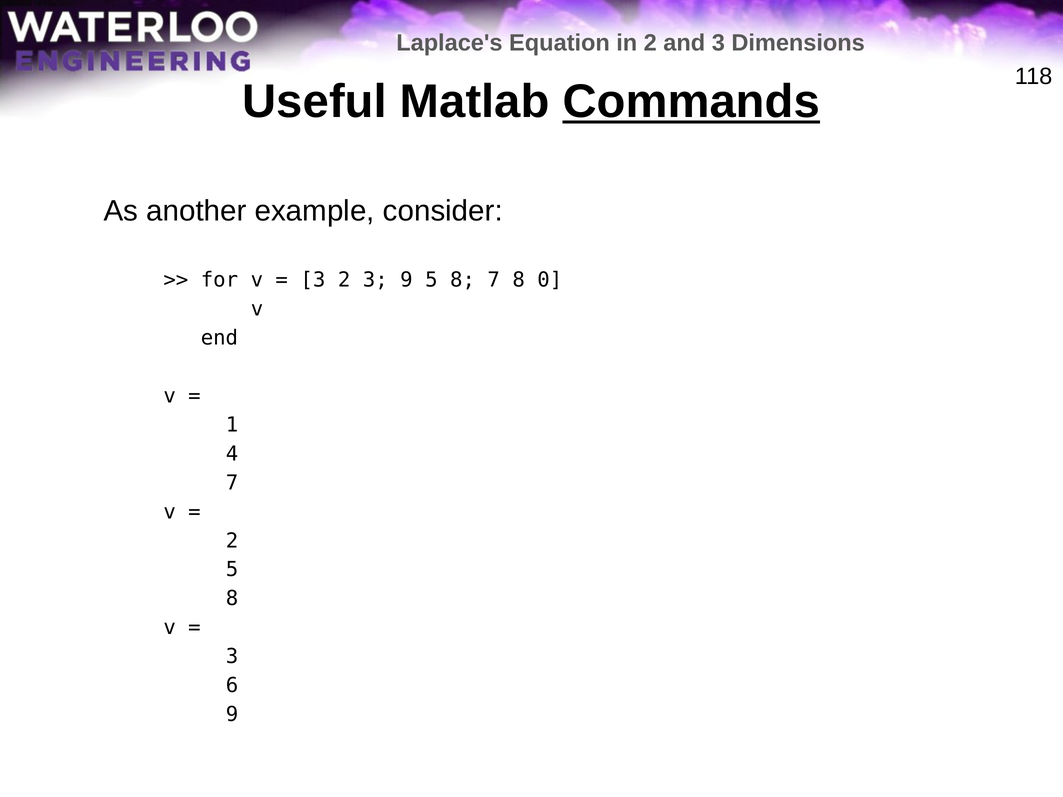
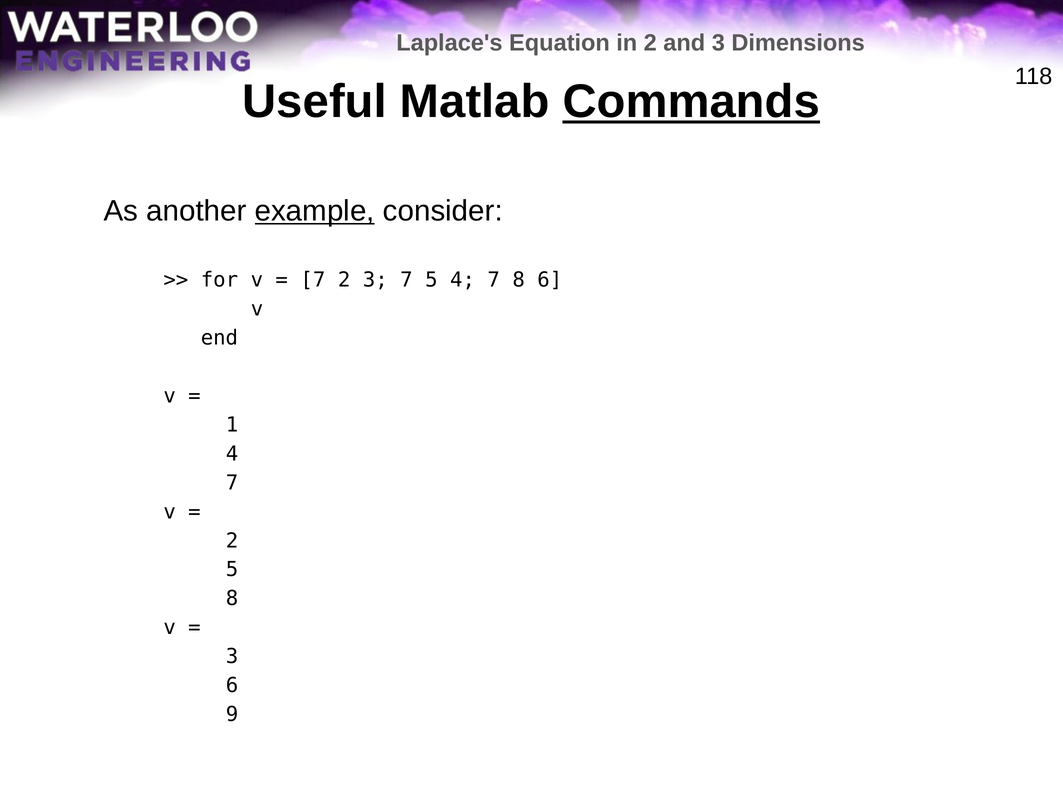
example underline: none -> present
3 at (313, 280): 3 -> 7
3 9: 9 -> 7
8 at (463, 280): 8 -> 4
8 0: 0 -> 6
